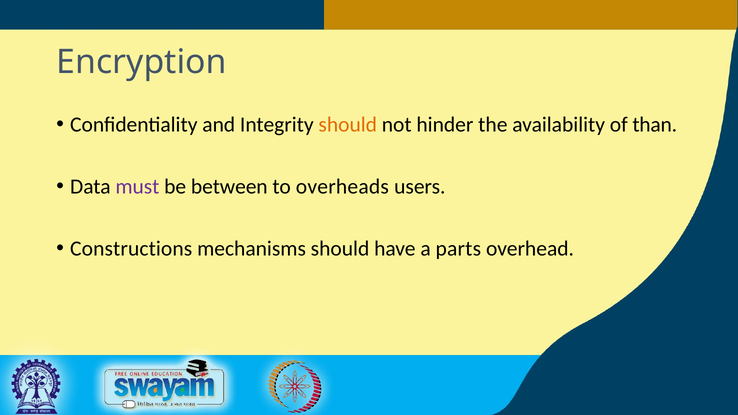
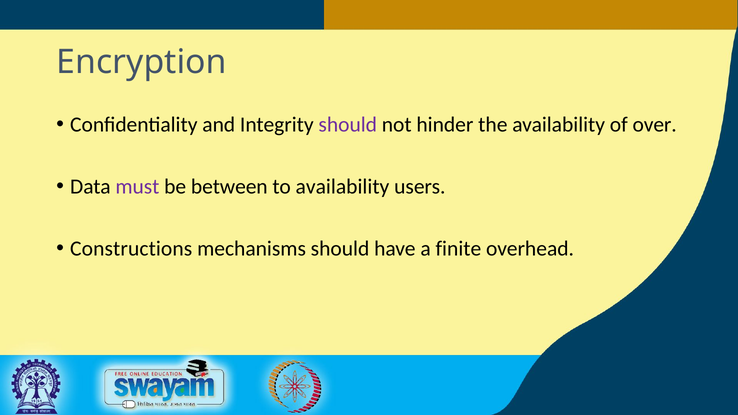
should at (348, 125) colour: orange -> purple
than: than -> over
to overheads: overheads -> availability
parts: parts -> finite
